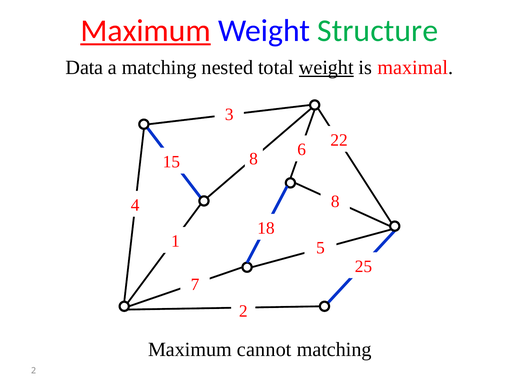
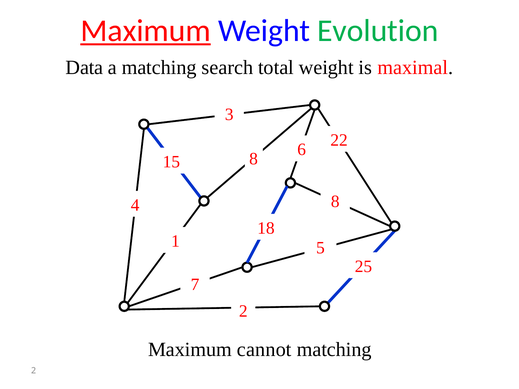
Structure: Structure -> Evolution
nested: nested -> search
weight at (326, 68) underline: present -> none
